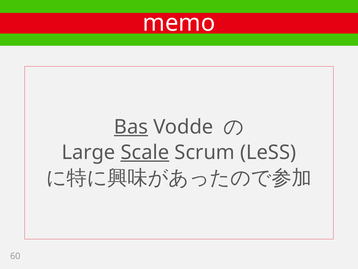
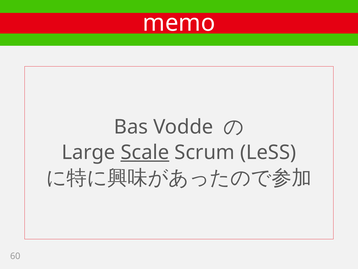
Bas underline: present -> none
